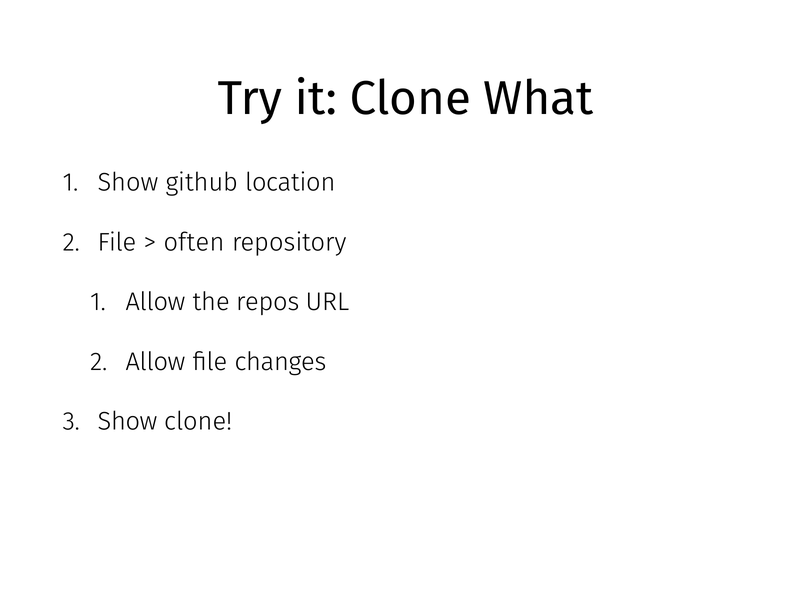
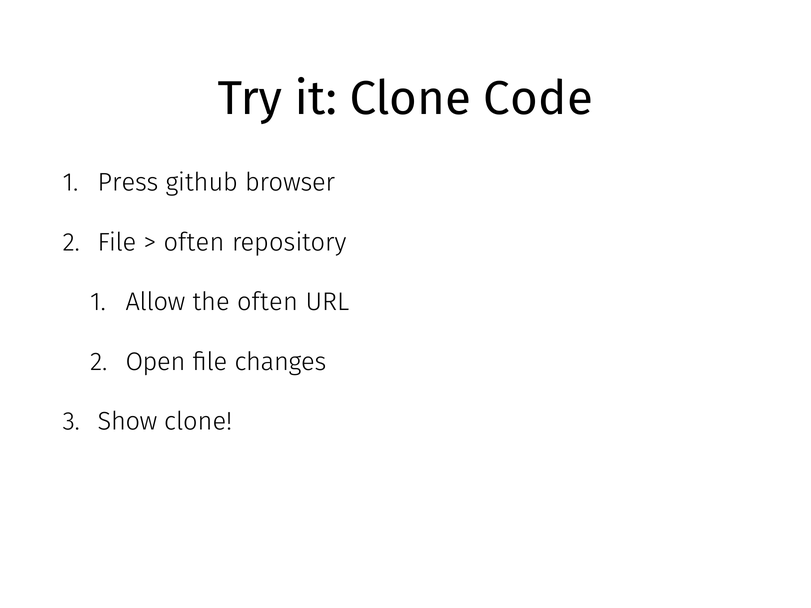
What: What -> Code
Show at (128, 183): Show -> Press
location: location -> browser
the repos: repos -> often
Allow at (156, 362): Allow -> Open
